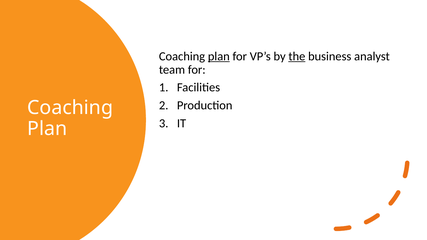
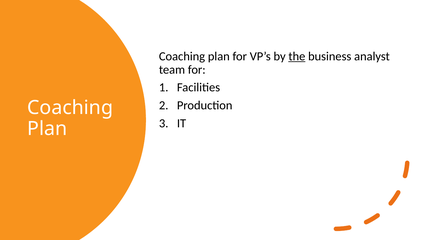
plan at (219, 56) underline: present -> none
